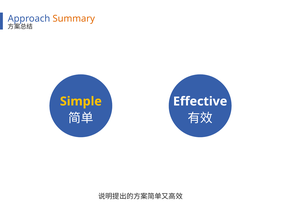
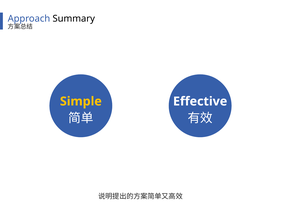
Summary colour: orange -> black
